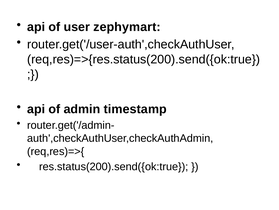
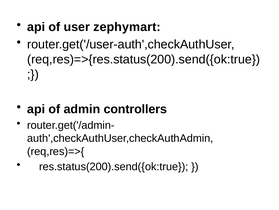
timestamp: timestamp -> controllers
